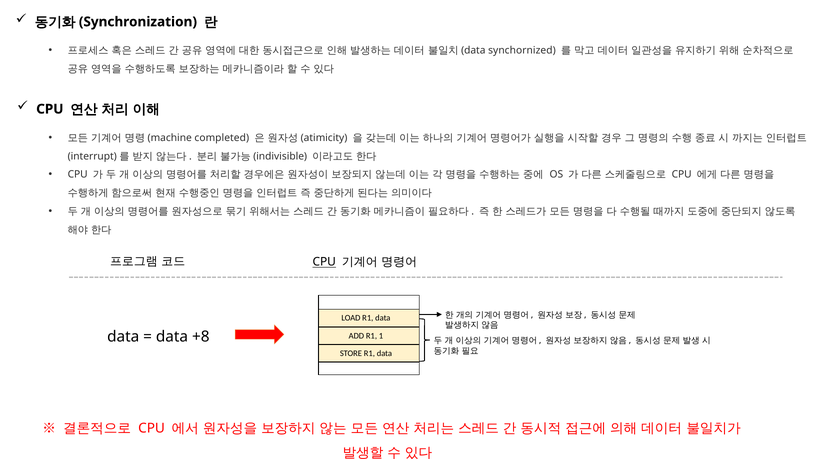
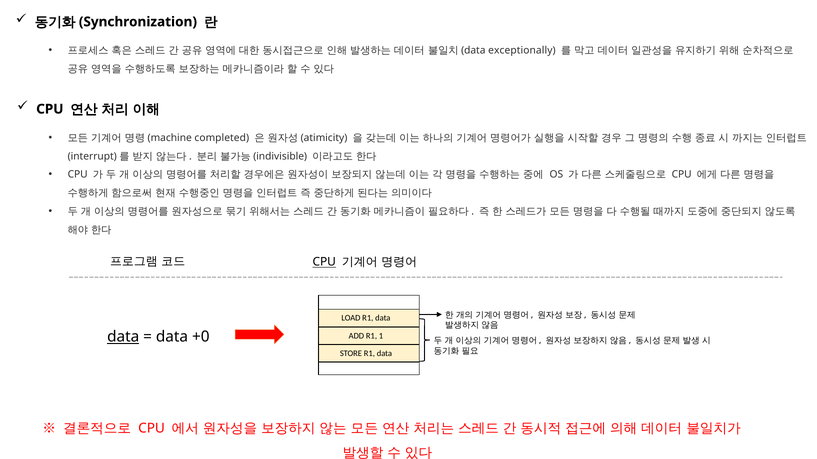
synchornized: synchornized -> exceptionally
data at (123, 337) underline: none -> present
+8: +8 -> +0
